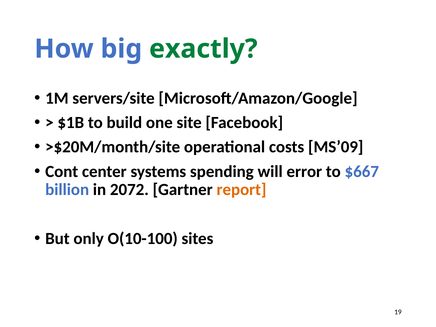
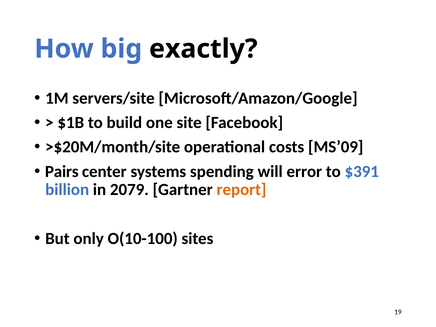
exactly colour: green -> black
Cont: Cont -> Pairs
$667: $667 -> $391
2072: 2072 -> 2079
